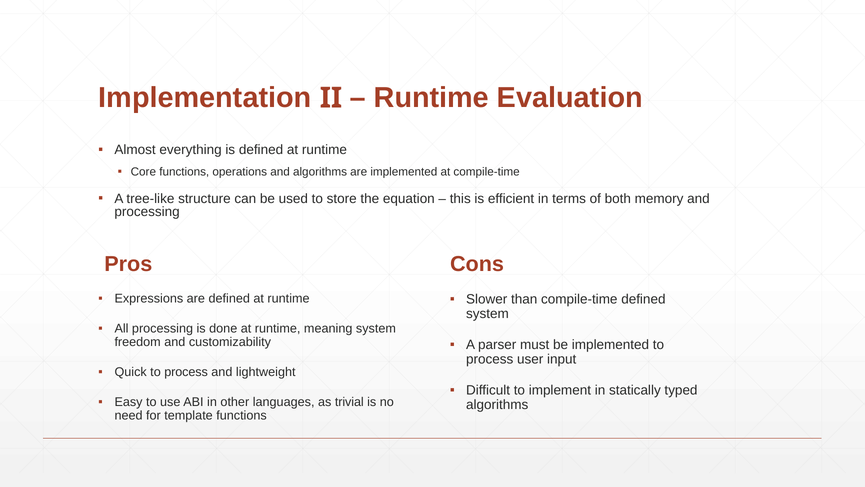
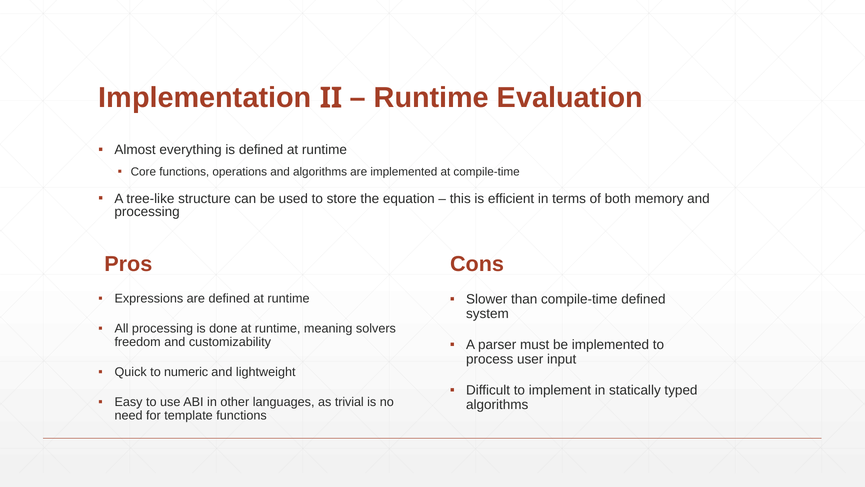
meaning system: system -> solvers
Quick to process: process -> numeric
